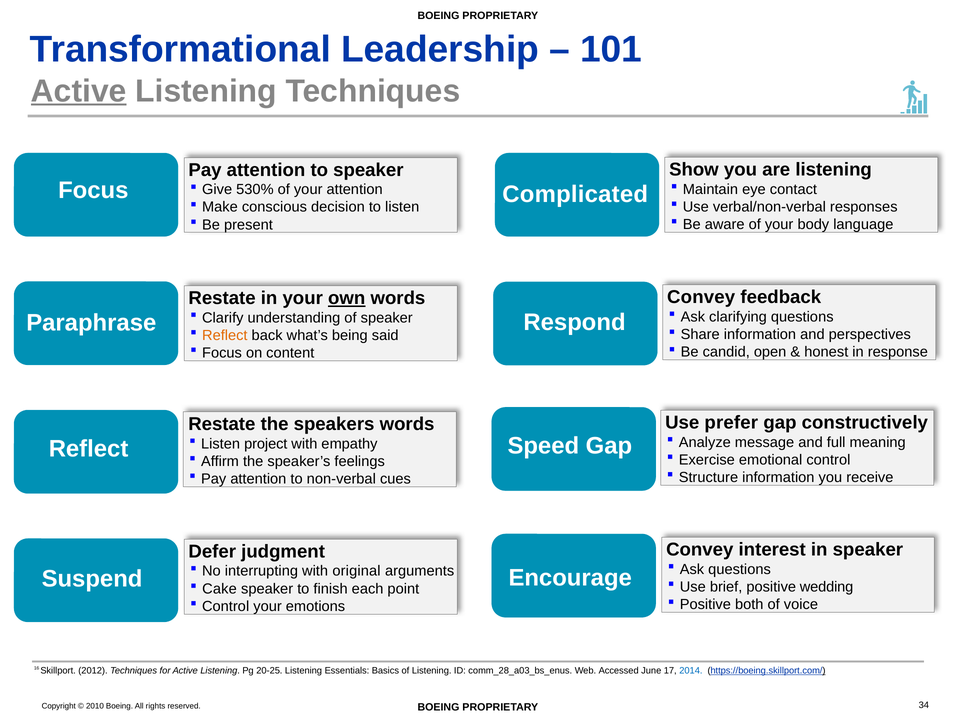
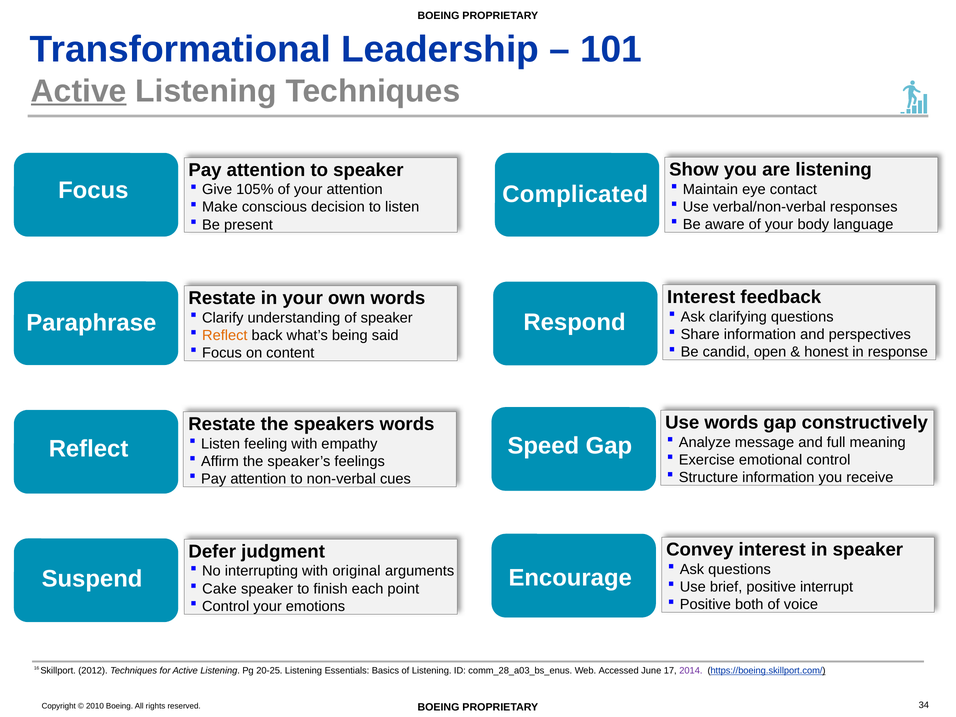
530%: 530% -> 105%
Convey at (701, 297): Convey -> Interest
own underline: present -> none
Use prefer: prefer -> words
project: project -> feeling
wedding: wedding -> interrupt
2014 colour: blue -> purple
